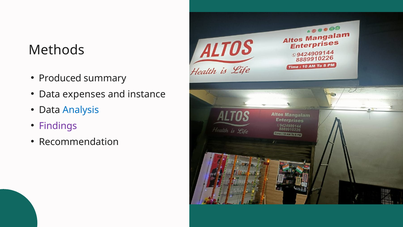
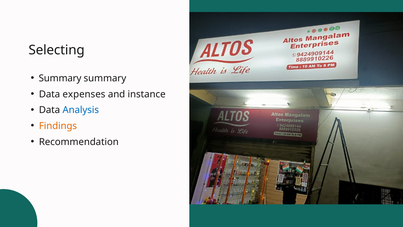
Methods: Methods -> Selecting
Produced at (60, 78): Produced -> Summary
Findings colour: purple -> orange
